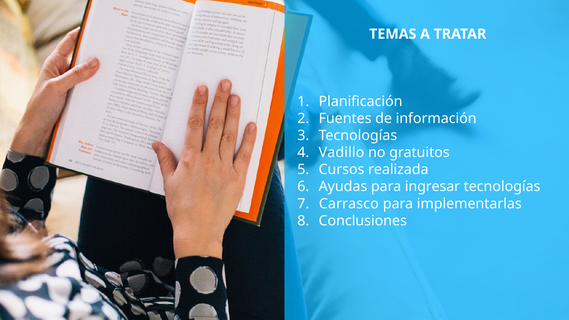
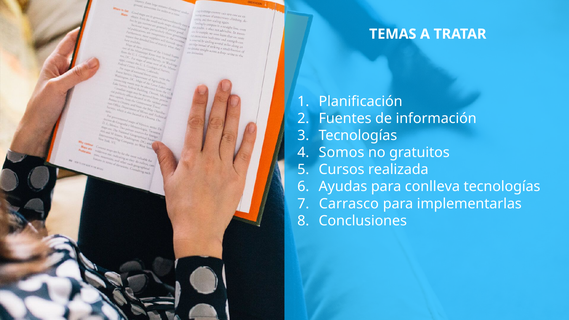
Vadillo: Vadillo -> Somos
ingresar: ingresar -> conlleva
